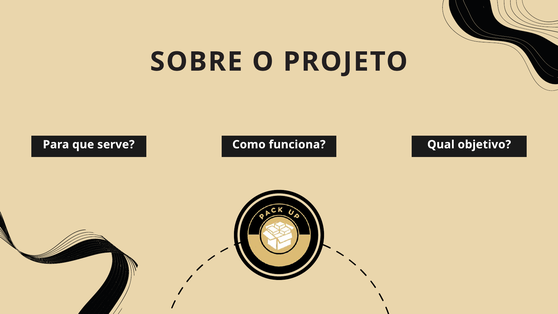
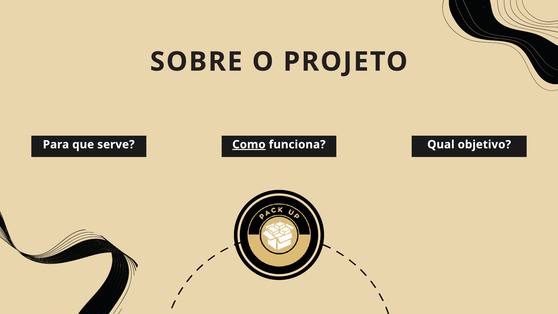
Como underline: none -> present
